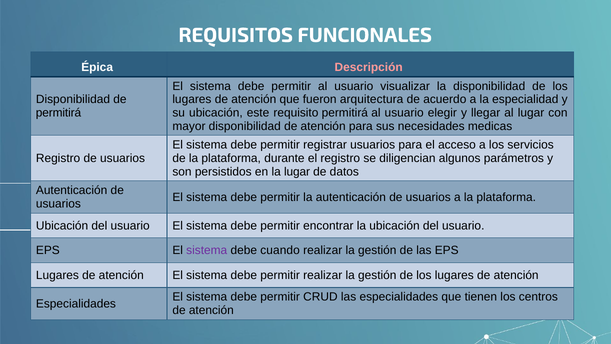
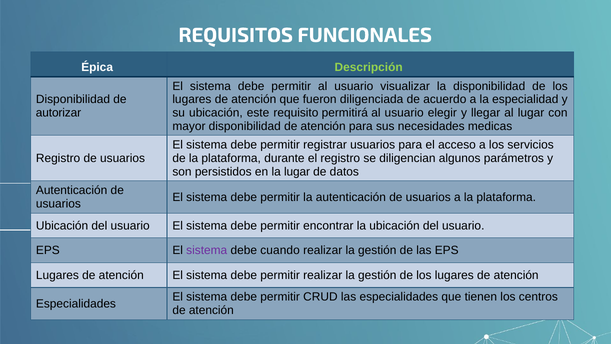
Descripción colour: pink -> light green
arquitectura: arquitectura -> diligenciada
permitirá at (58, 113): permitirá -> autorizar
